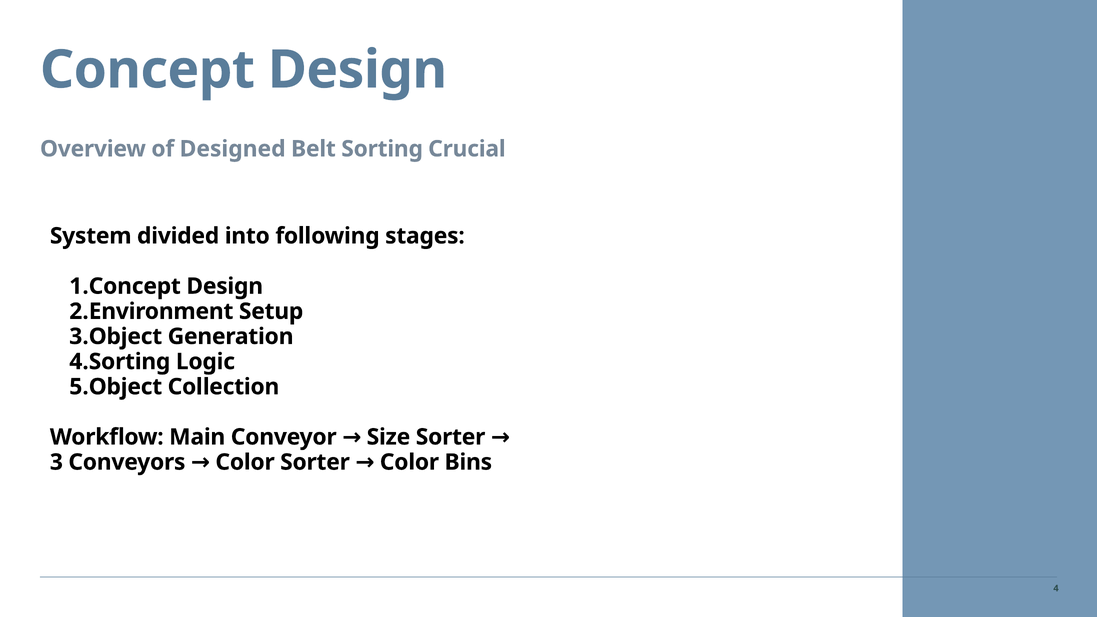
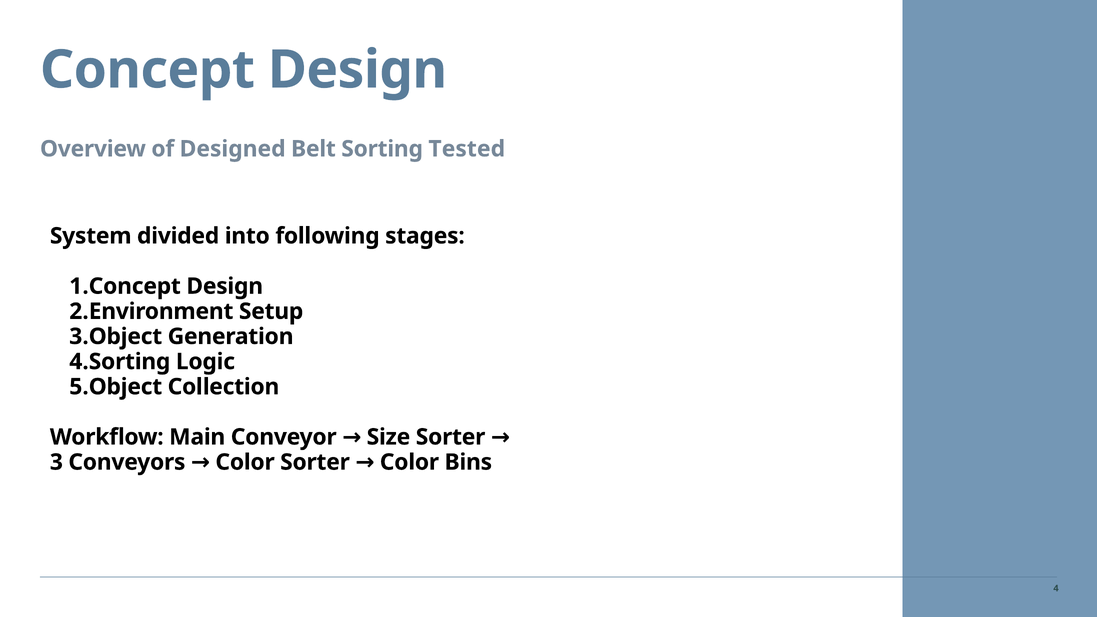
Crucial: Crucial -> Tested
